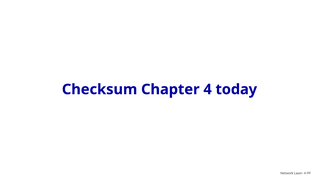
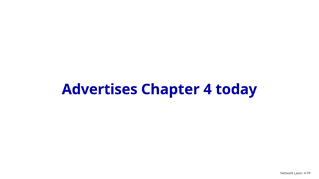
Checksum: Checksum -> Advertises
